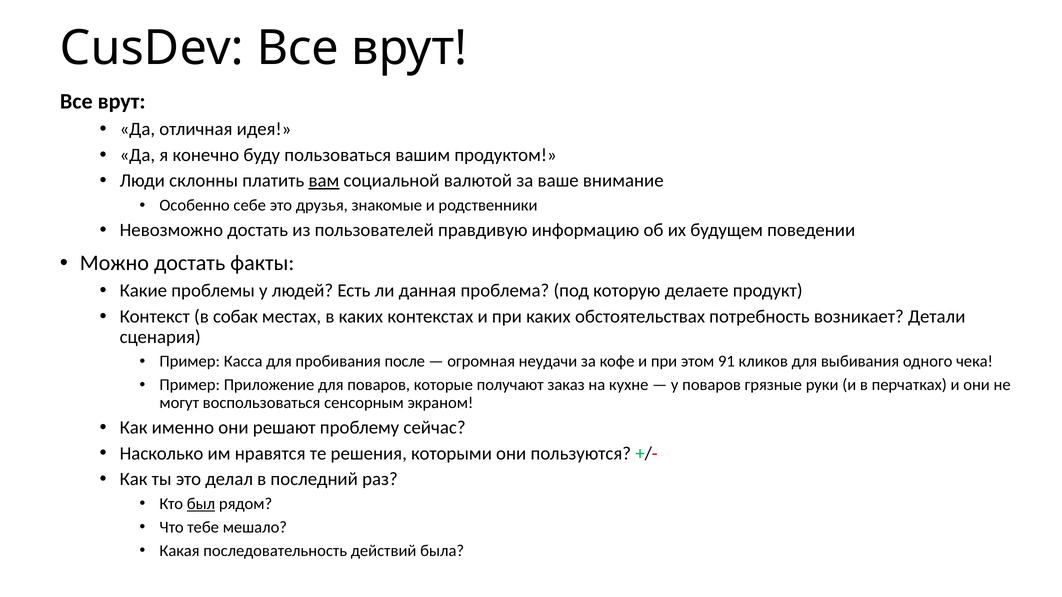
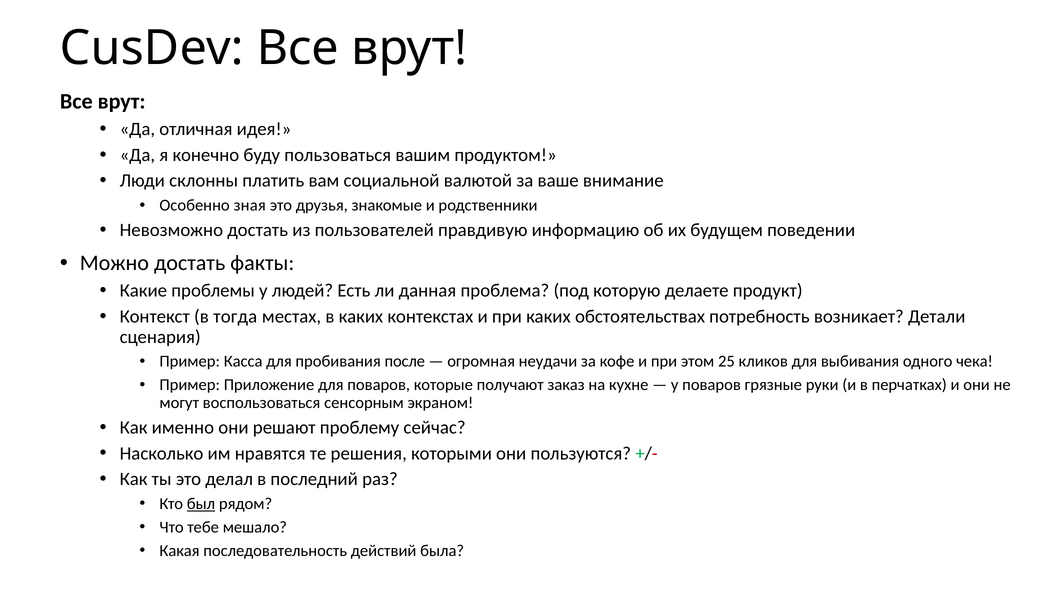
вам underline: present -> none
себе: себе -> зная
собак: собак -> тогда
91: 91 -> 25
